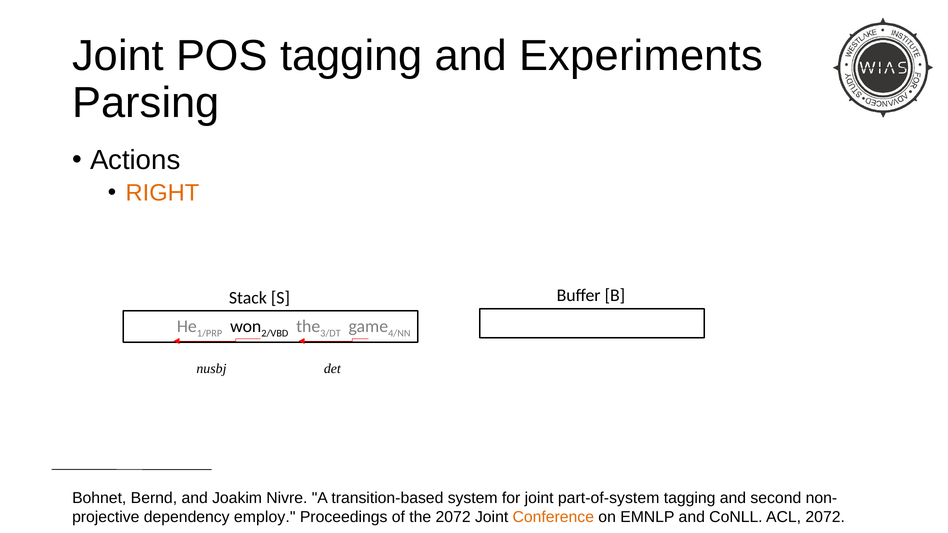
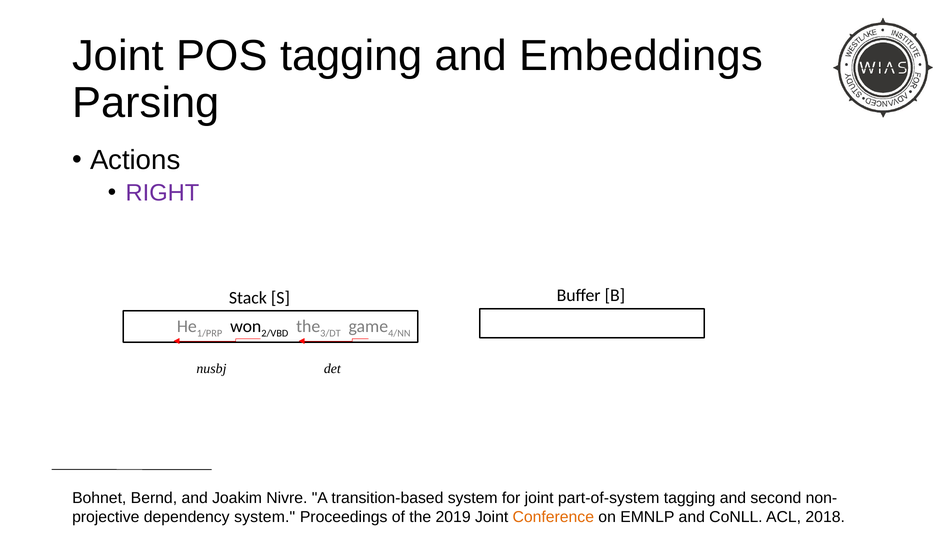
Experiments: Experiments -> Embeddings
RIGHT colour: orange -> purple
dependency employ: employ -> system
the 2072: 2072 -> 2019
ACL 2072: 2072 -> 2018
